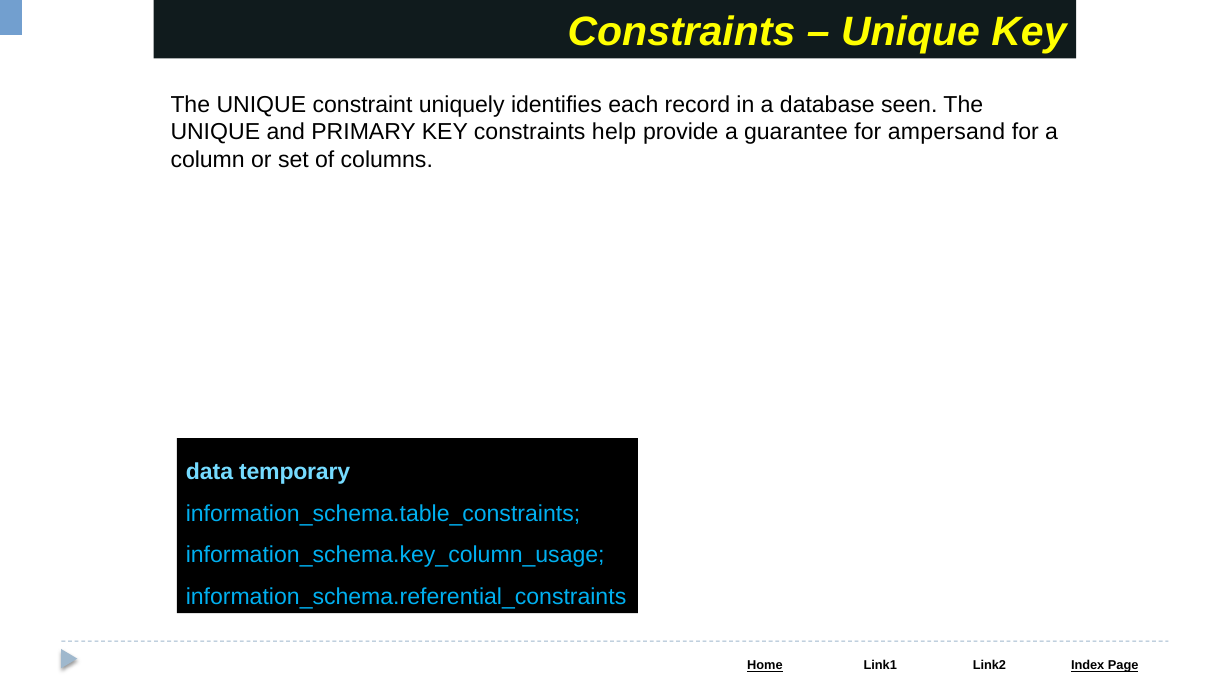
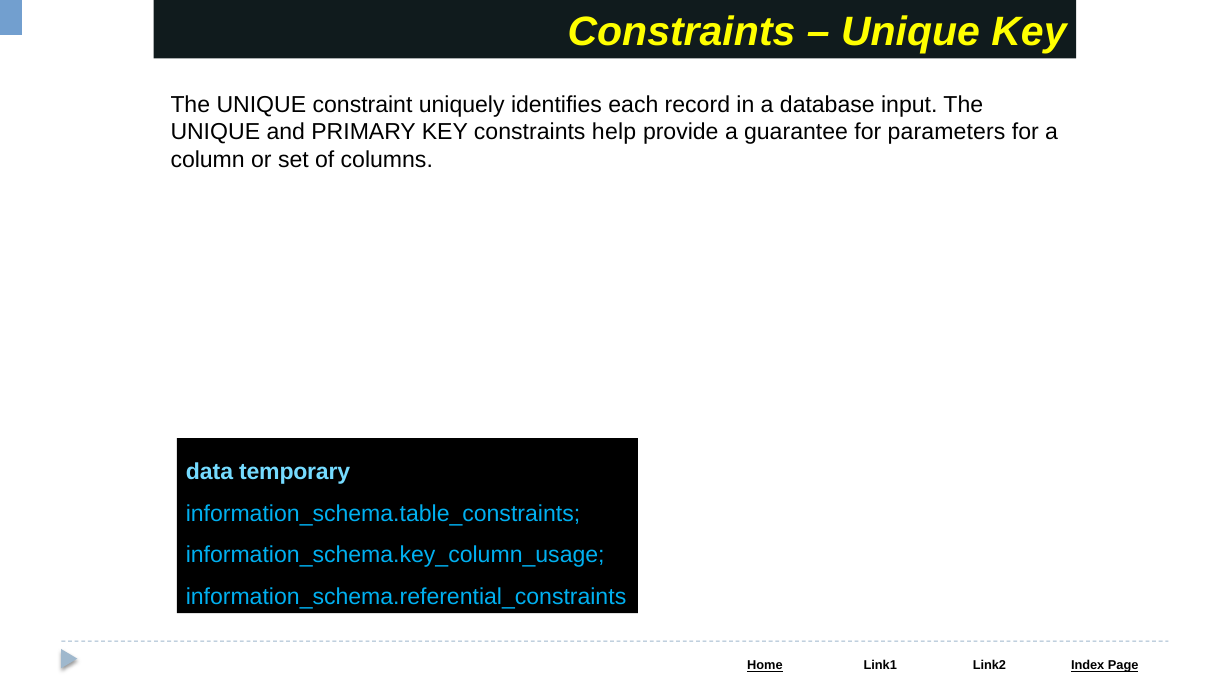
seen: seen -> input
ampersand: ampersand -> parameters
